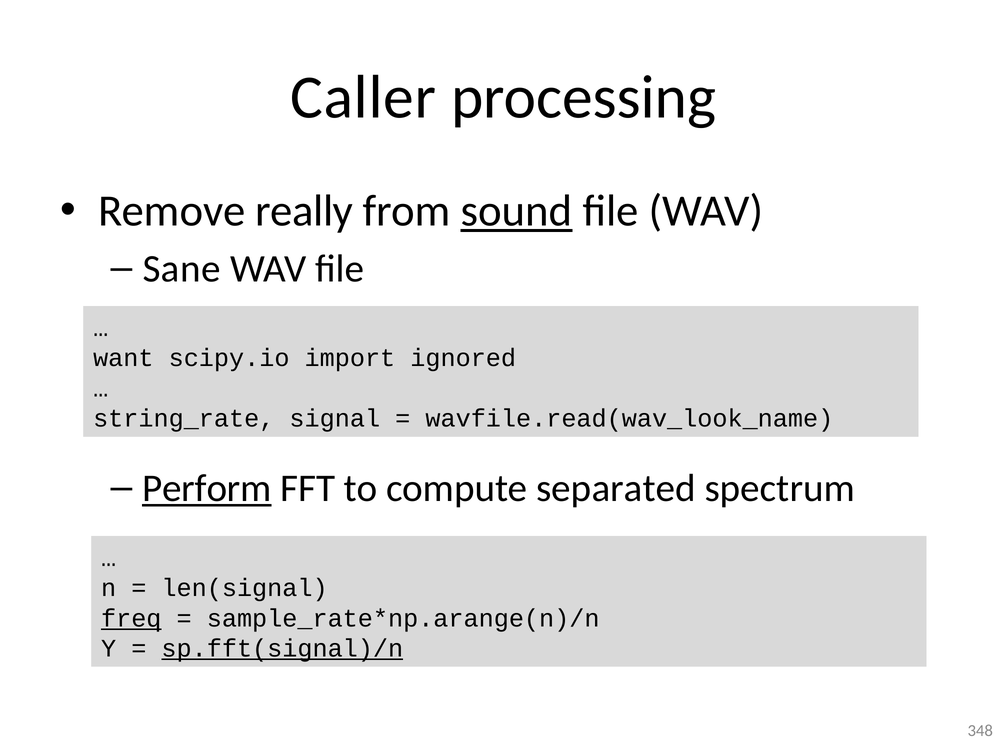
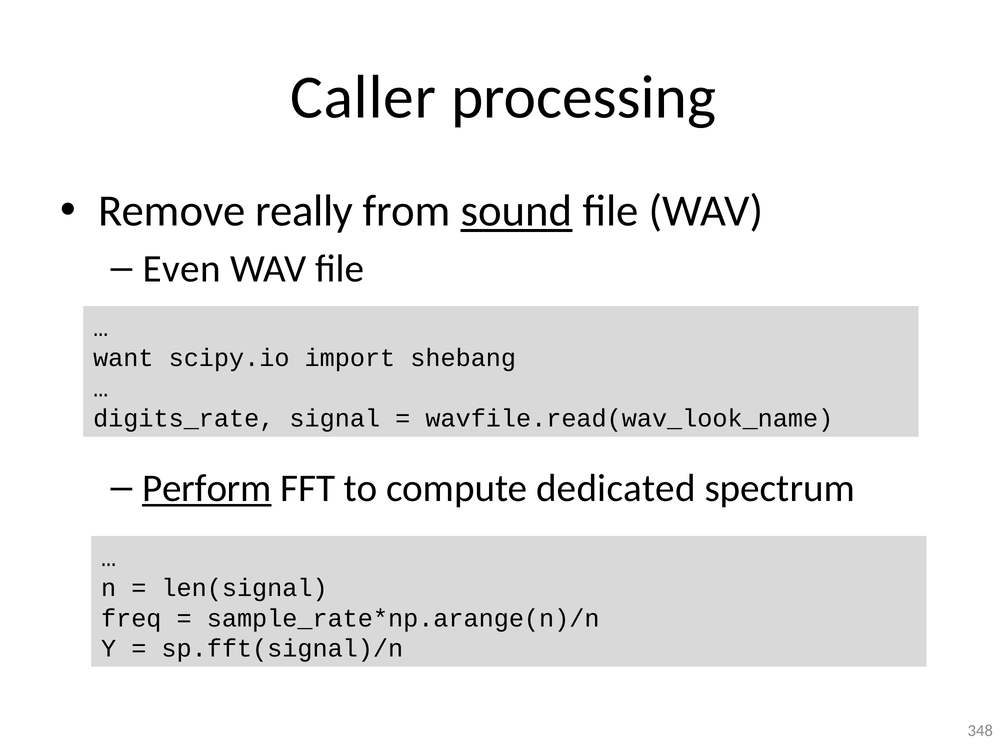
Sane: Sane -> Even
ignored: ignored -> shebang
string_rate: string_rate -> digits_rate
separated: separated -> dedicated
freq underline: present -> none
sp.fft(signal)/n underline: present -> none
